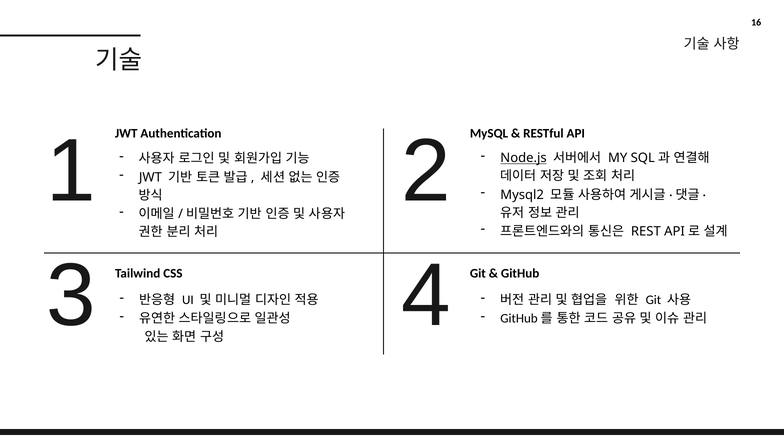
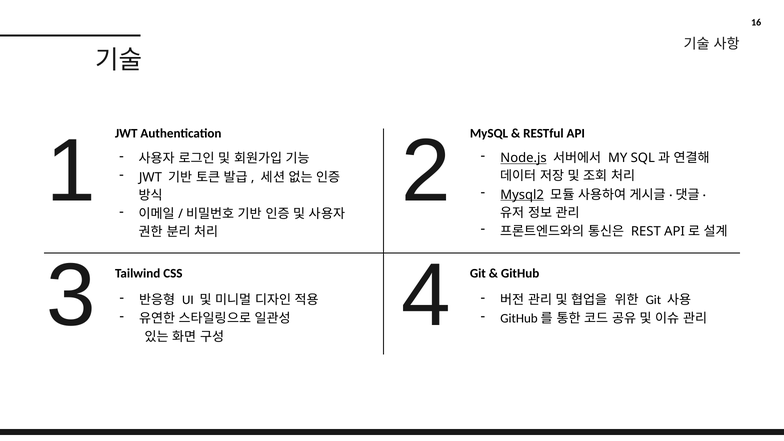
Mysql2 underline: none -> present
